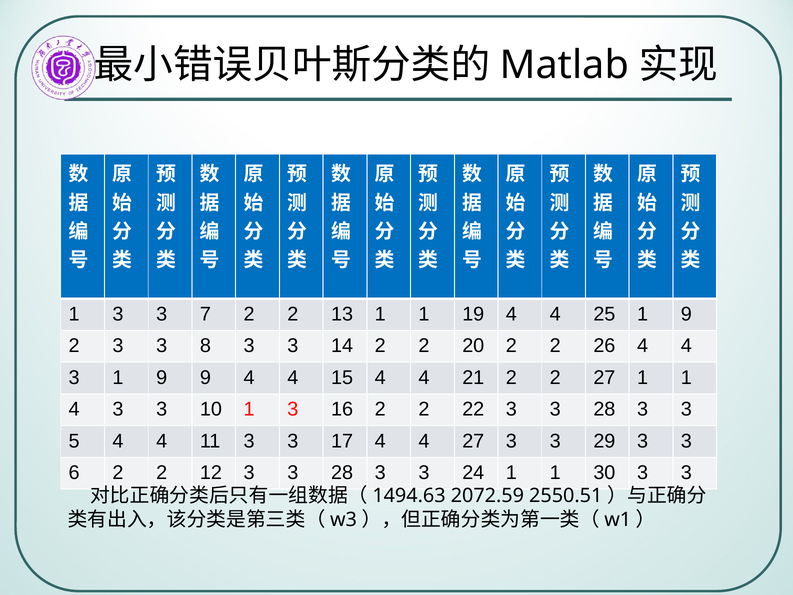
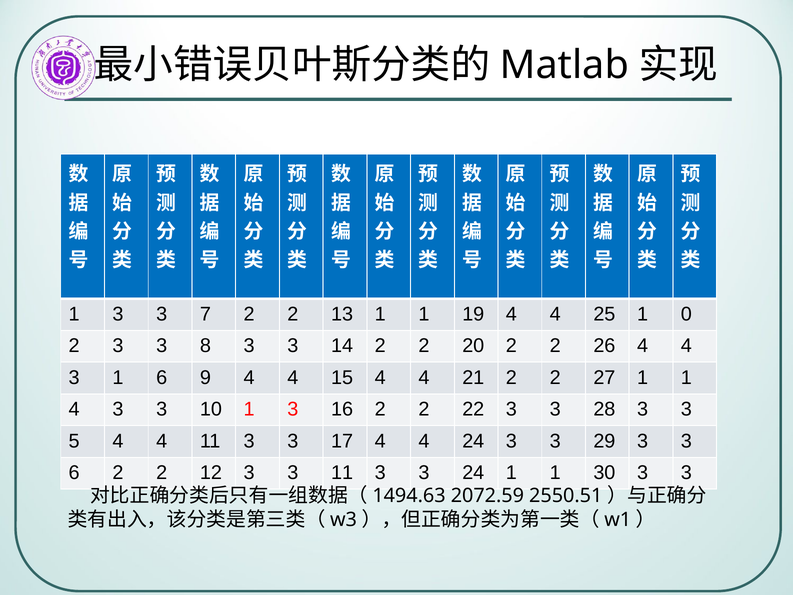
25 1 9: 9 -> 0
3 1 9: 9 -> 6
4 27: 27 -> 24
12 3 3 28: 28 -> 11
